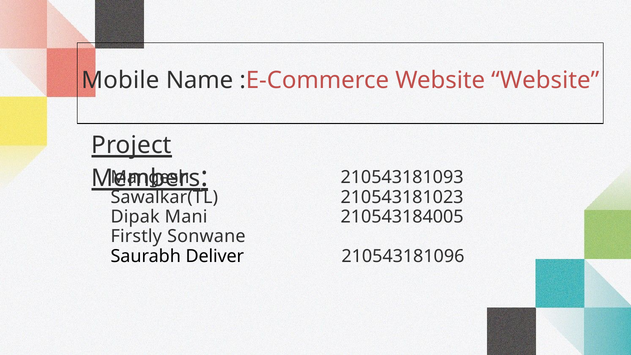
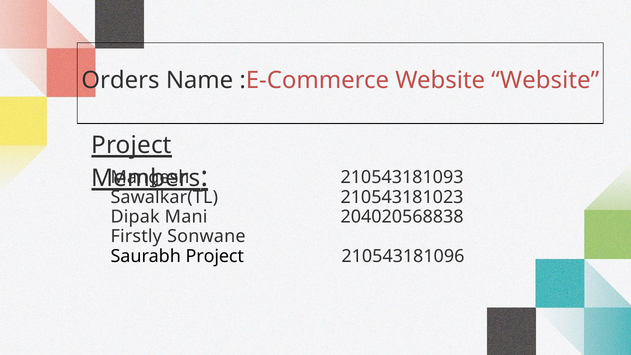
Mobile: Mobile -> Orders
210543184005: 210543184005 -> 204020568838
Saurabh Deliver: Deliver -> Project
